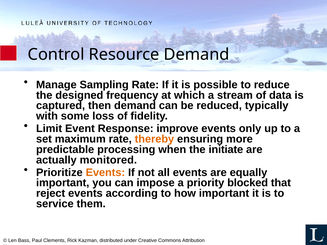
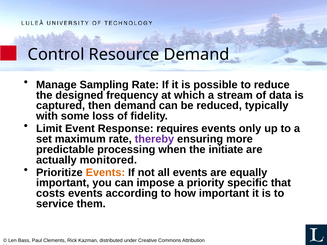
improve: improve -> requires
thereby colour: orange -> purple
blocked: blocked -> specific
reject: reject -> costs
